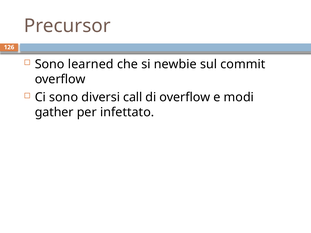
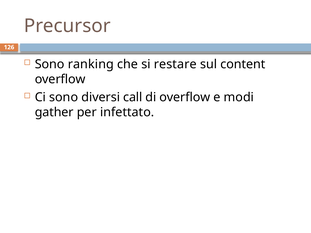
learned: learned -> ranking
newbie: newbie -> restare
commit: commit -> content
